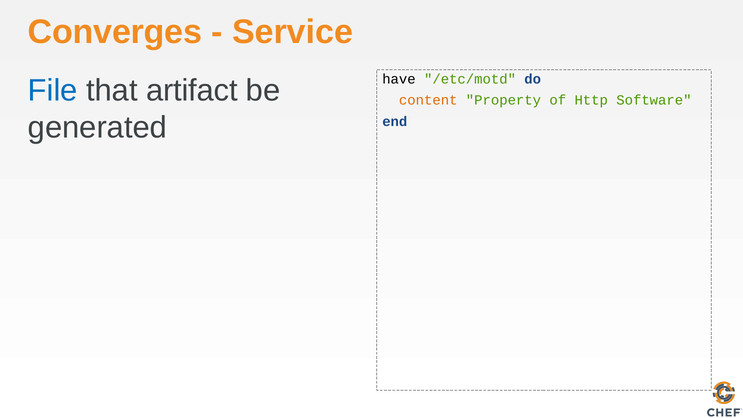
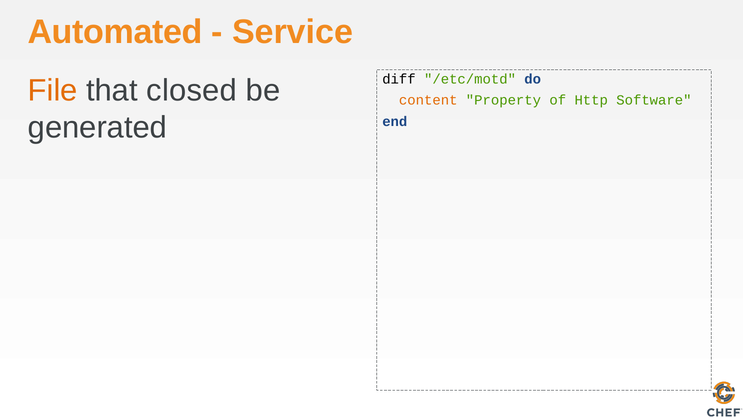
Converges: Converges -> Automated
have: have -> diff
File colour: blue -> orange
artifact: artifact -> closed
